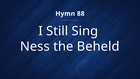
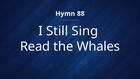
Ness: Ness -> Read
Beheld: Beheld -> Whales
